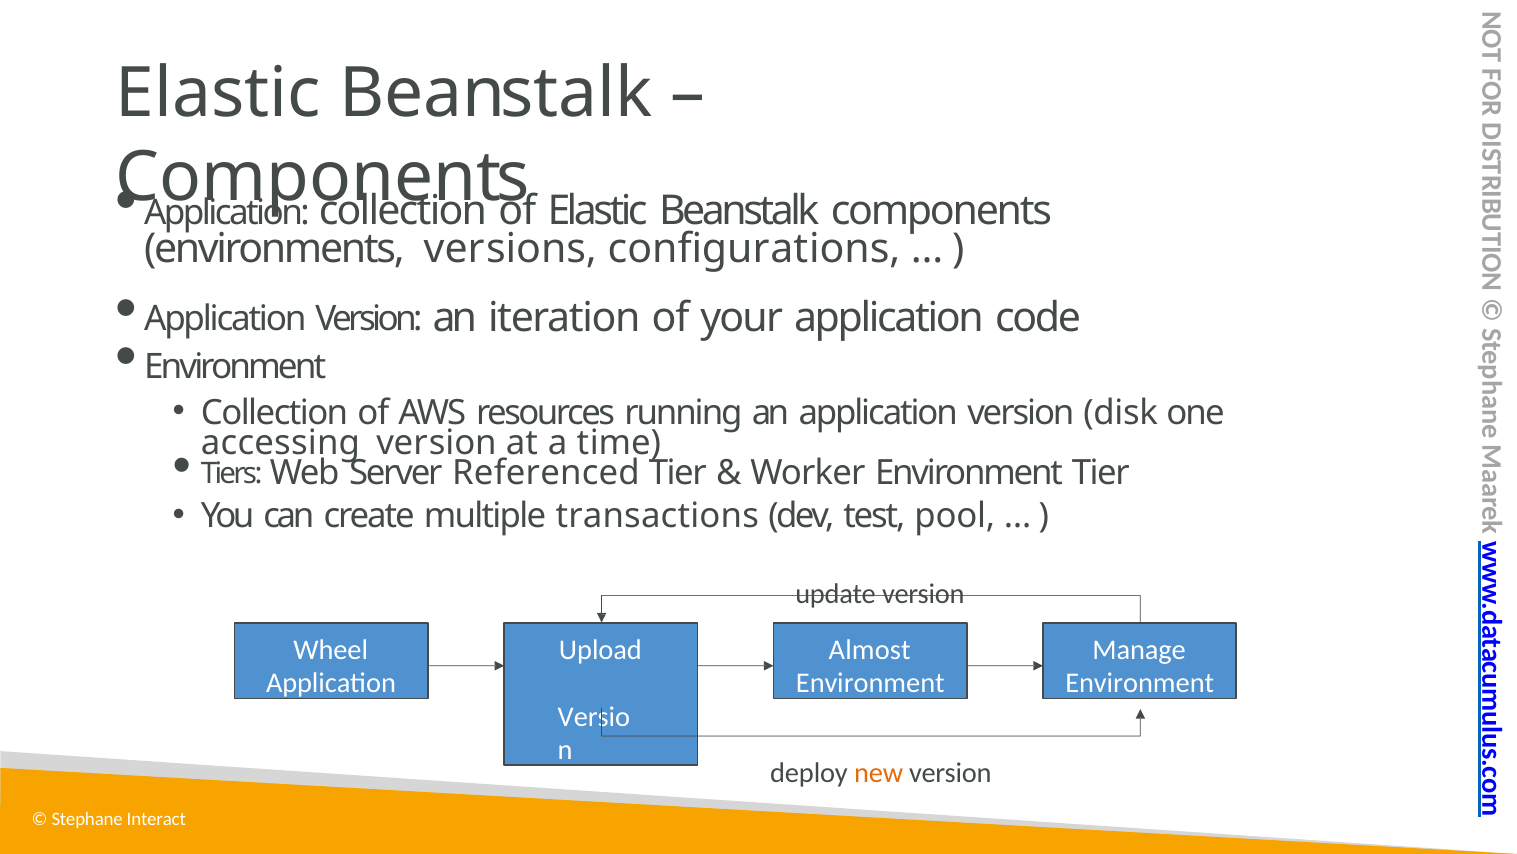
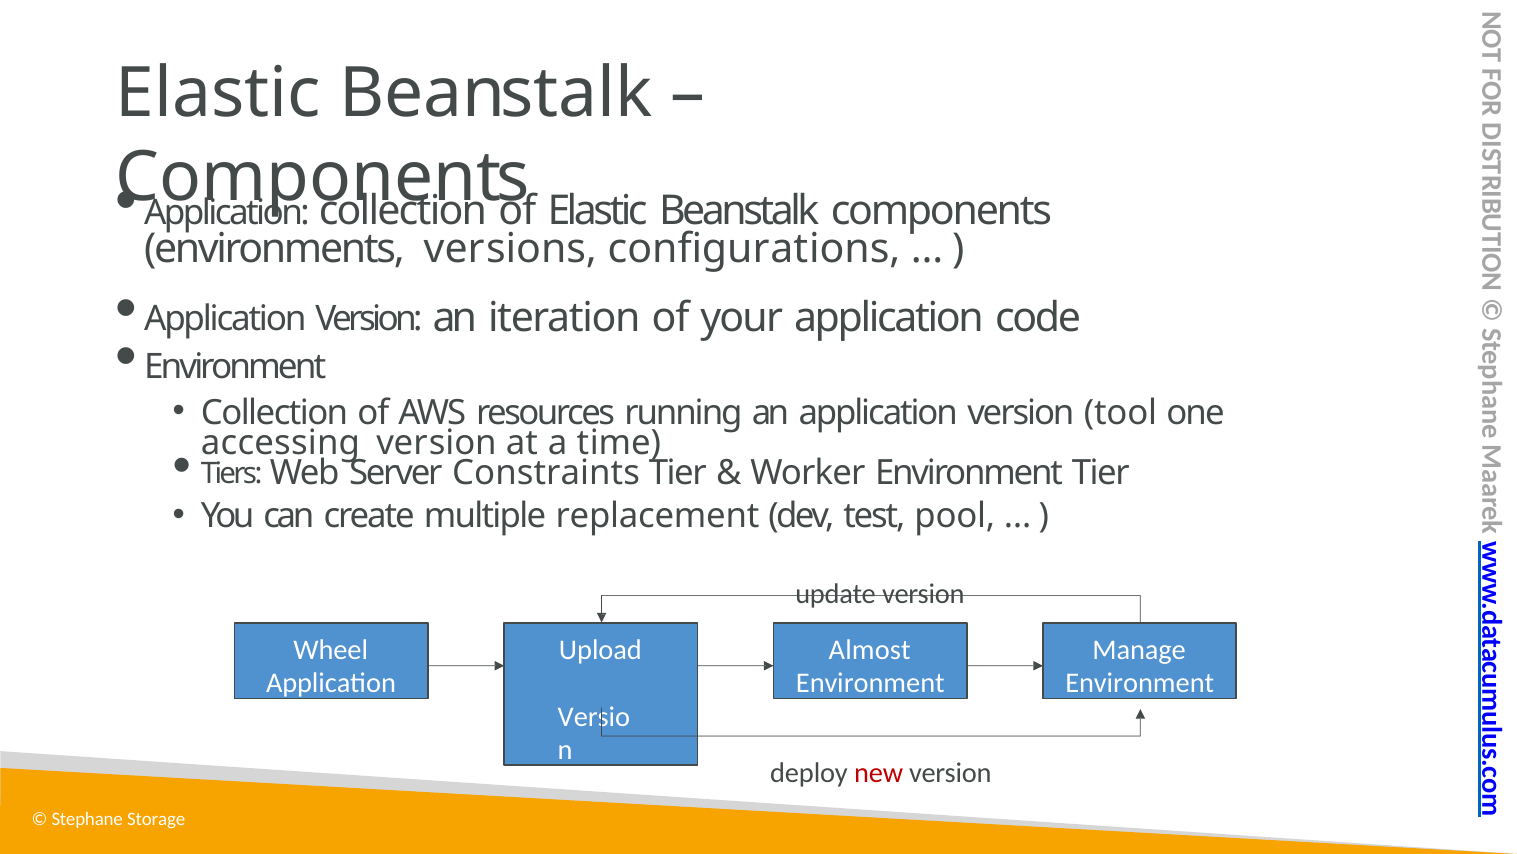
disk: disk -> tool
Referenced: Referenced -> Constraints
transactions: transactions -> replacement
new colour: orange -> red
Interact: Interact -> Storage
